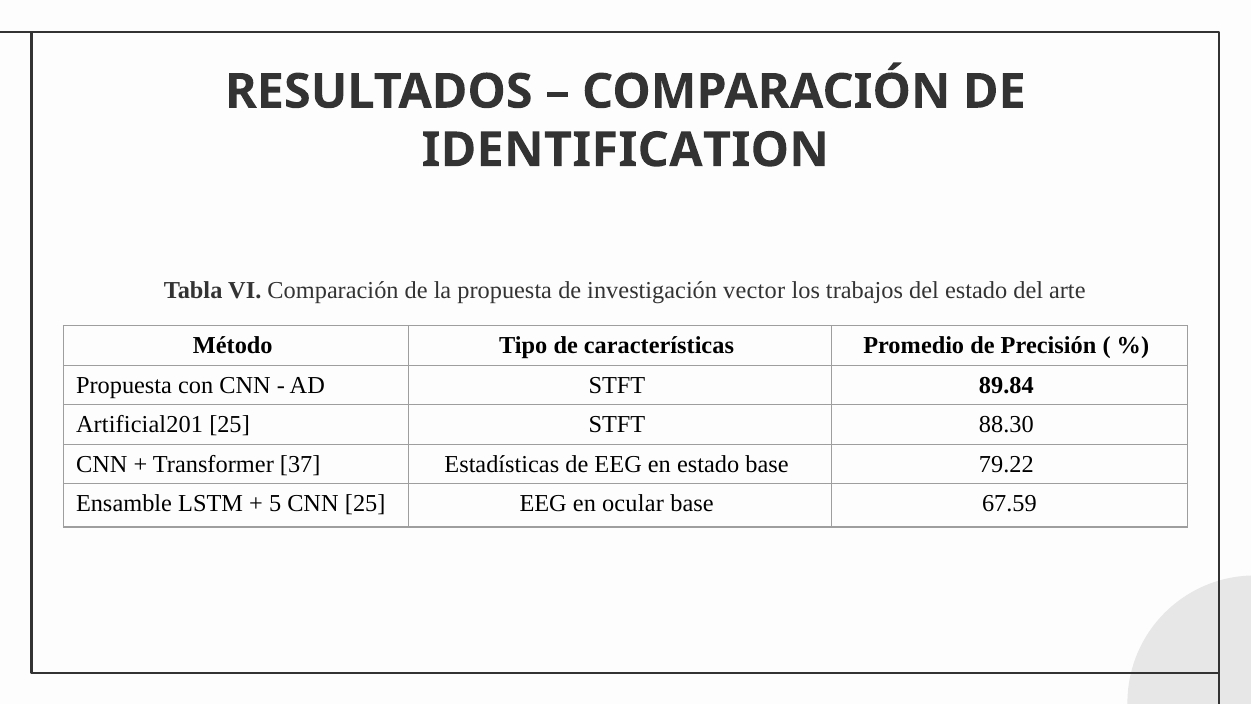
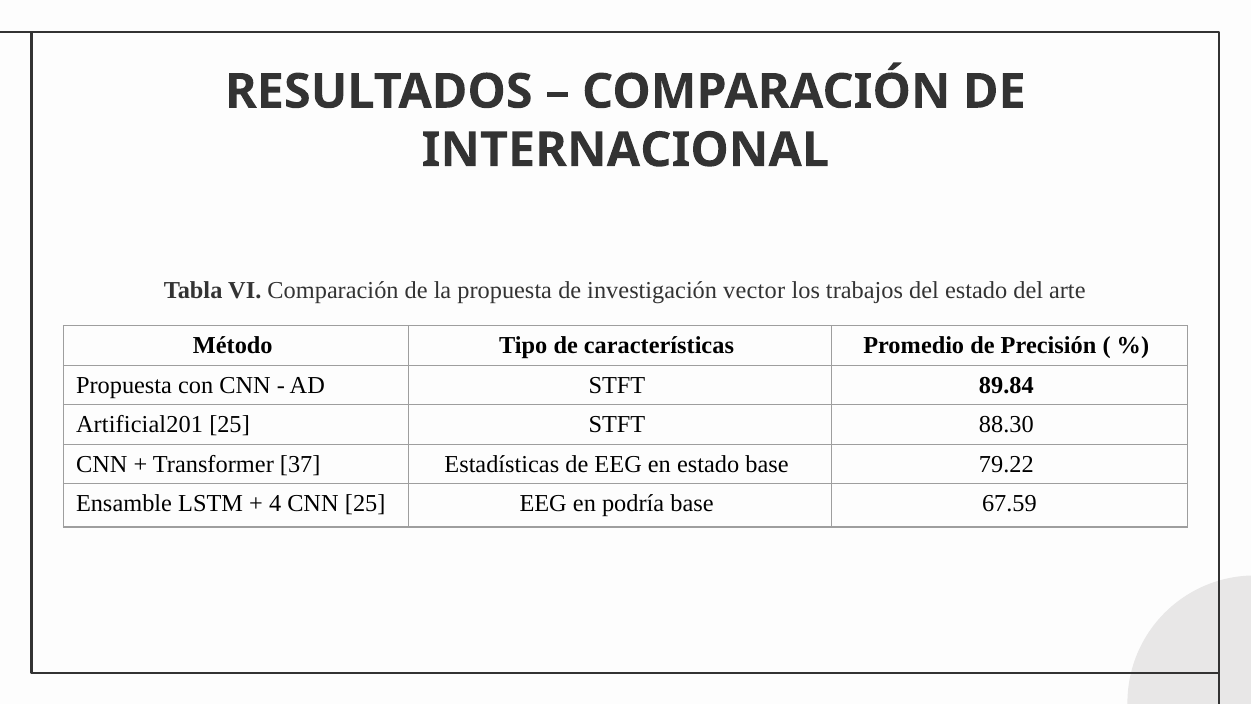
IDENTIFICATION: IDENTIFICATION -> INTERNACIONAL
5: 5 -> 4
ocular: ocular -> podría
